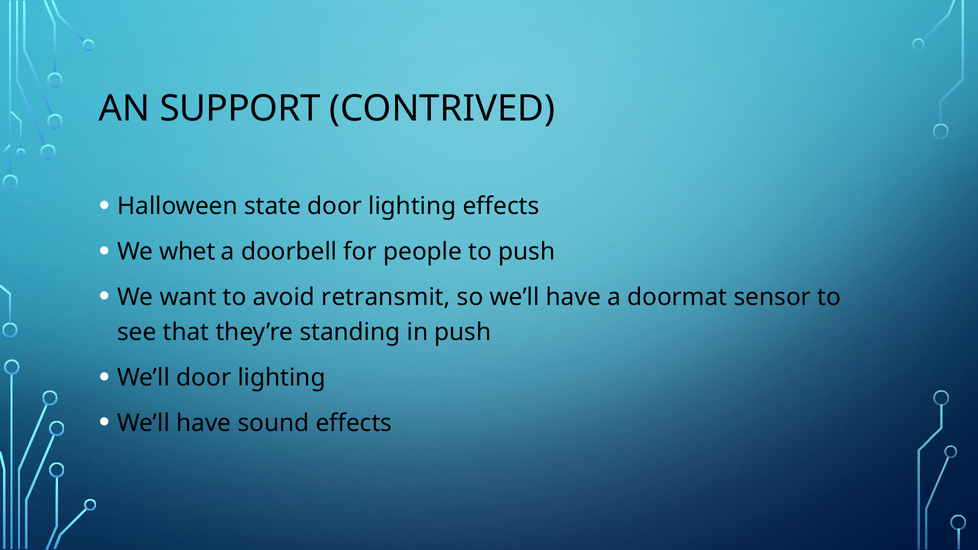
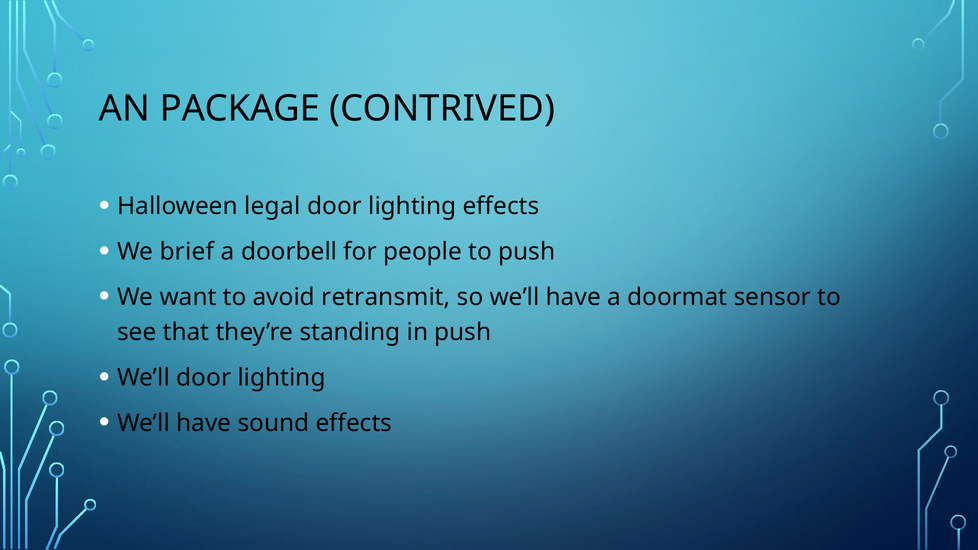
SUPPORT: SUPPORT -> PACKAGE
state: state -> legal
whet: whet -> brief
